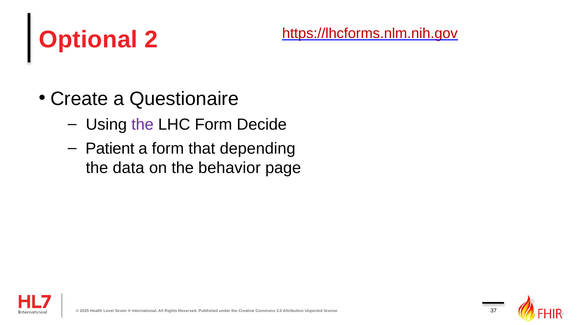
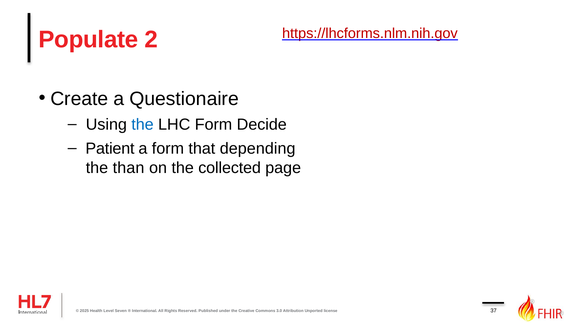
Optional: Optional -> Populate
the at (143, 124) colour: purple -> blue
data: data -> than
behavior: behavior -> collected
